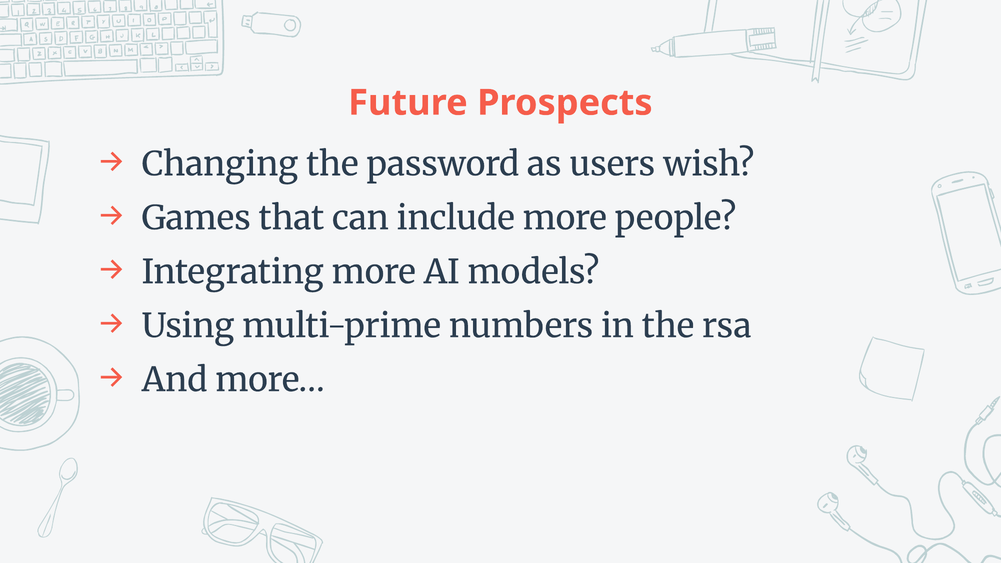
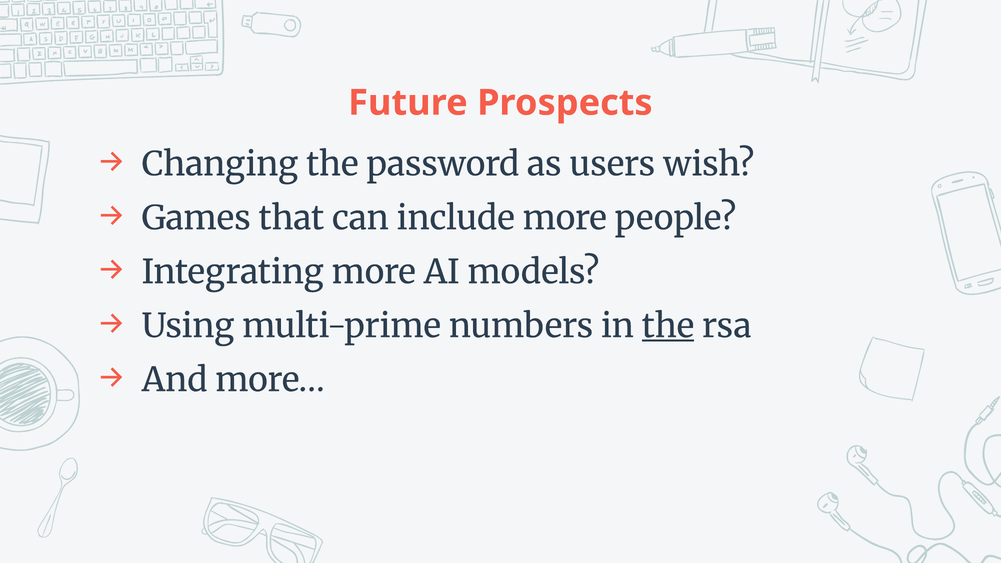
the at (668, 326) underline: none -> present
